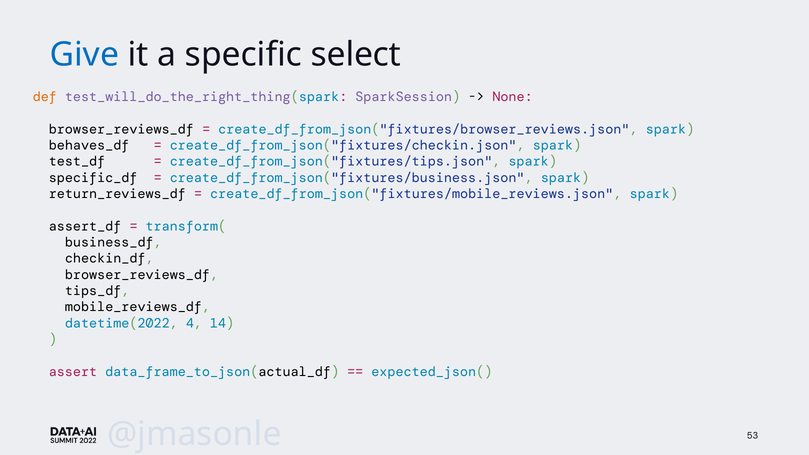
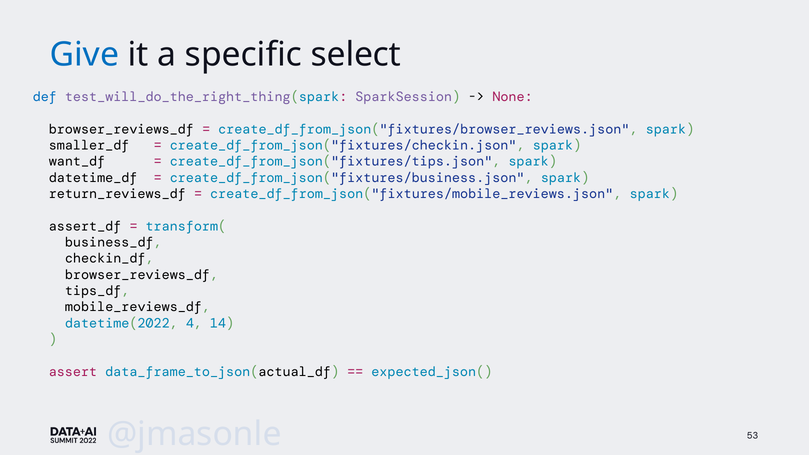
def colour: orange -> blue
behaves_df: behaves_df -> smaller_df
test_df: test_df -> want_df
specific_df: specific_df -> datetime_df
